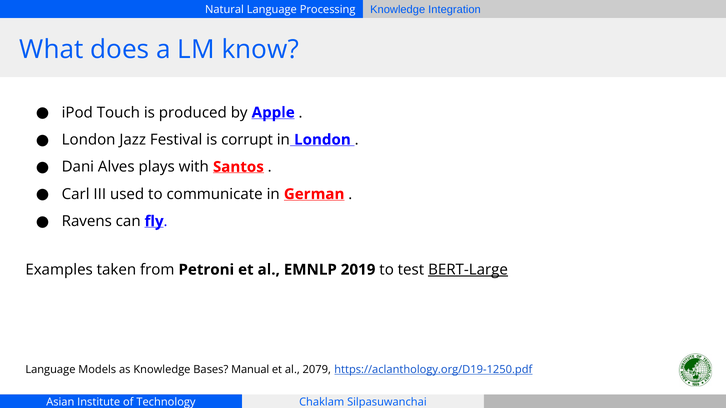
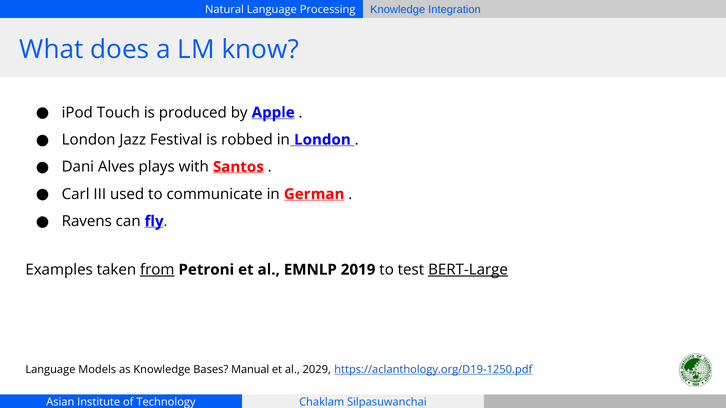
corrupt: corrupt -> robbed
from underline: none -> present
2079: 2079 -> 2029
